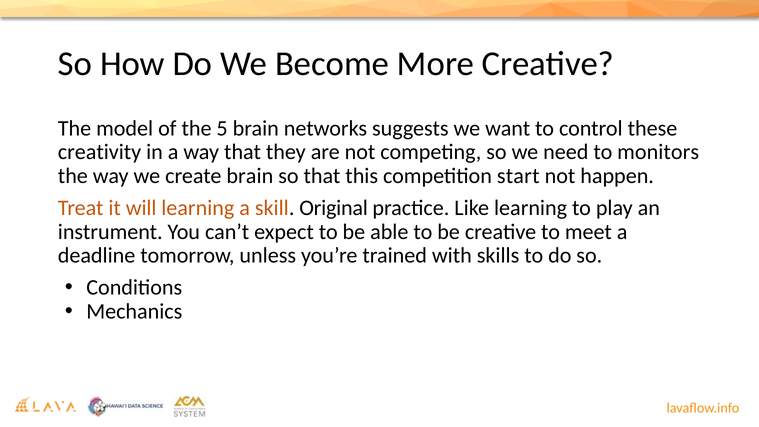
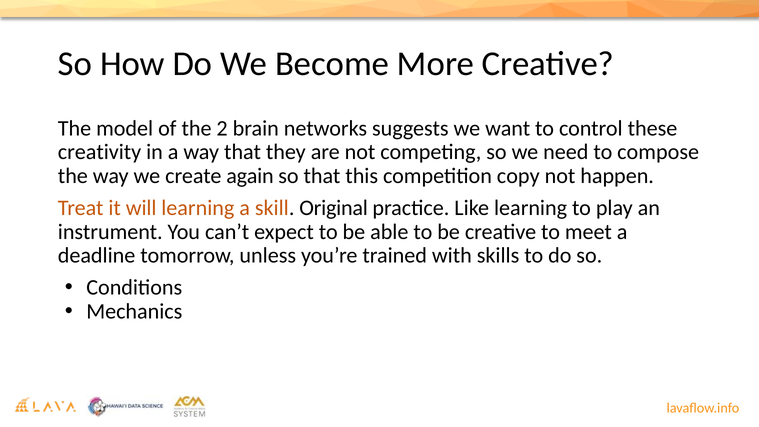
5: 5 -> 2
monitors: monitors -> compose
create brain: brain -> again
start: start -> copy
